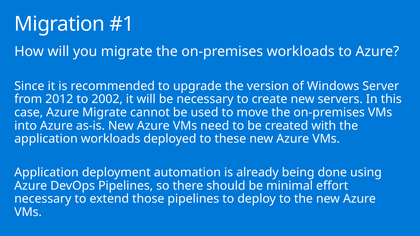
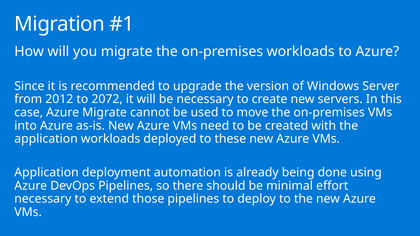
2002: 2002 -> 2072
